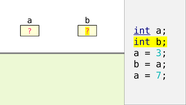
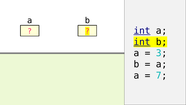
int at (142, 42) underline: none -> present
